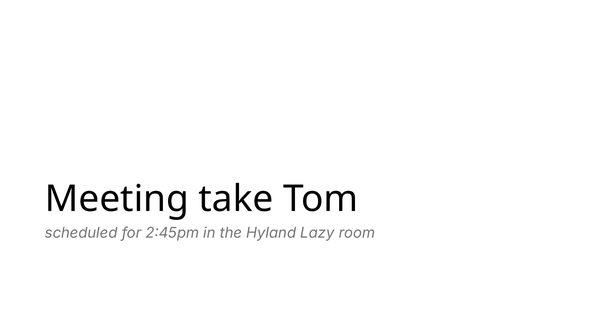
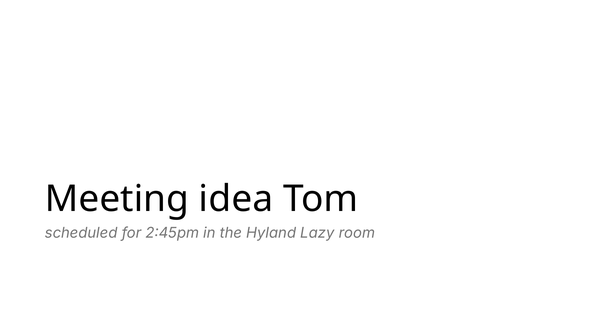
take: take -> idea
